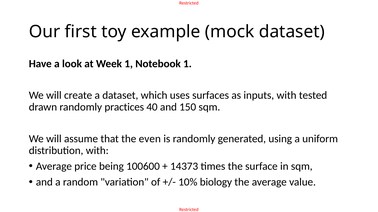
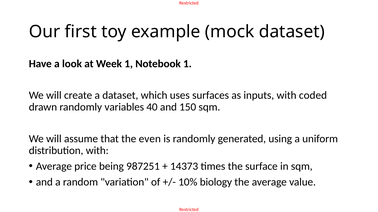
tested: tested -> coded
practices: practices -> variables
100600: 100600 -> 987251
